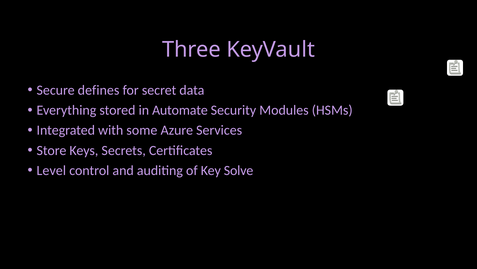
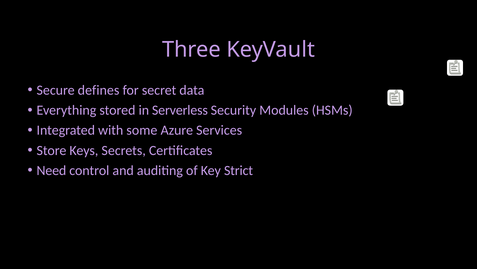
Automate: Automate -> Serverless
Level: Level -> Need
Solve: Solve -> Strict
